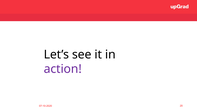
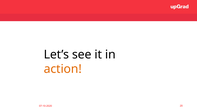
action colour: purple -> orange
